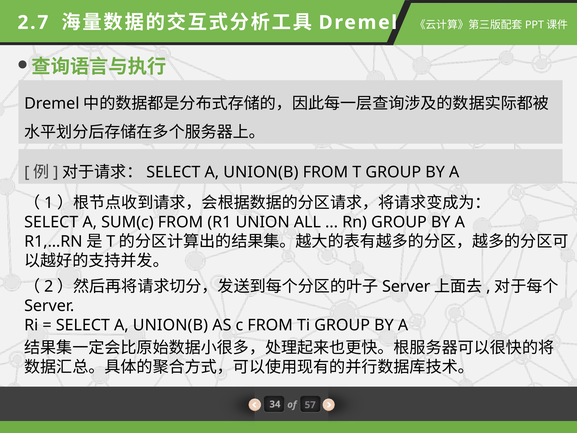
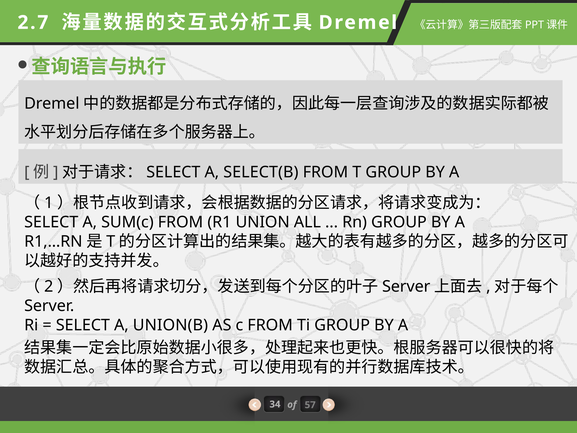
UNION(B at (261, 172): UNION(B -> SELECT(B
